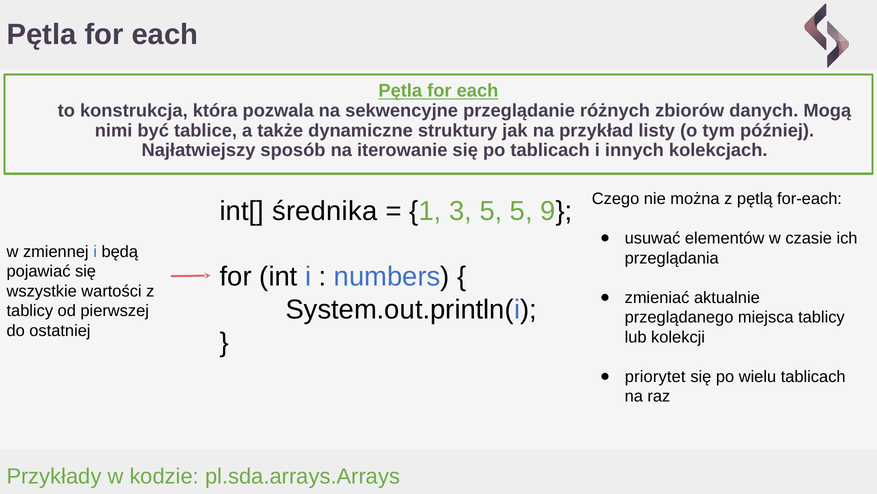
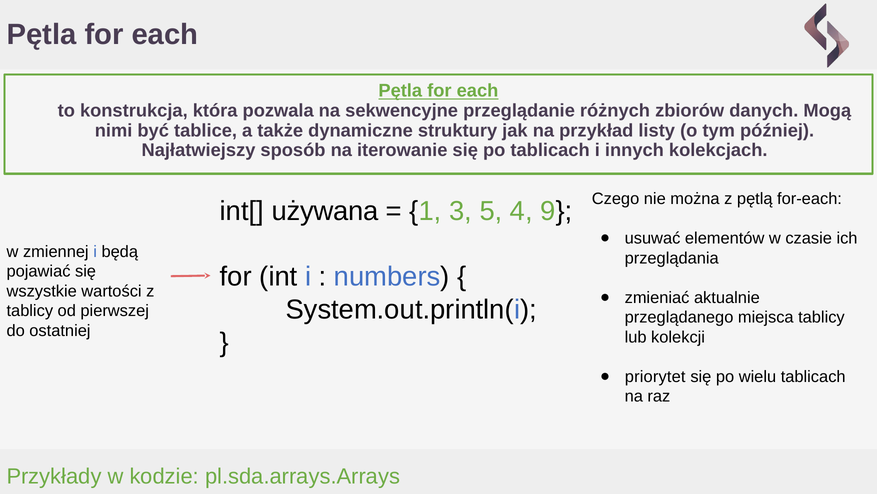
średnika: średnika -> używana
5 5: 5 -> 4
